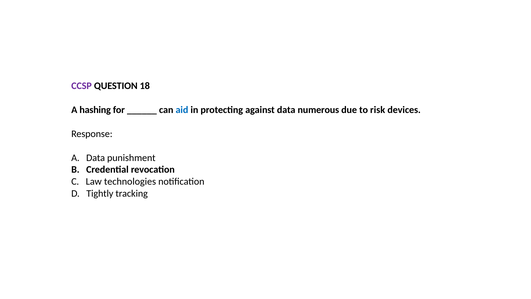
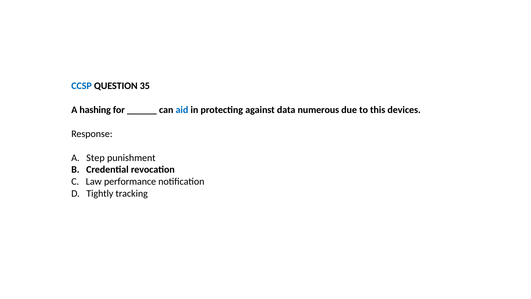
CCSP colour: purple -> blue
18: 18 -> 35
risk: risk -> this
A Data: Data -> Step
technologies: technologies -> performance
